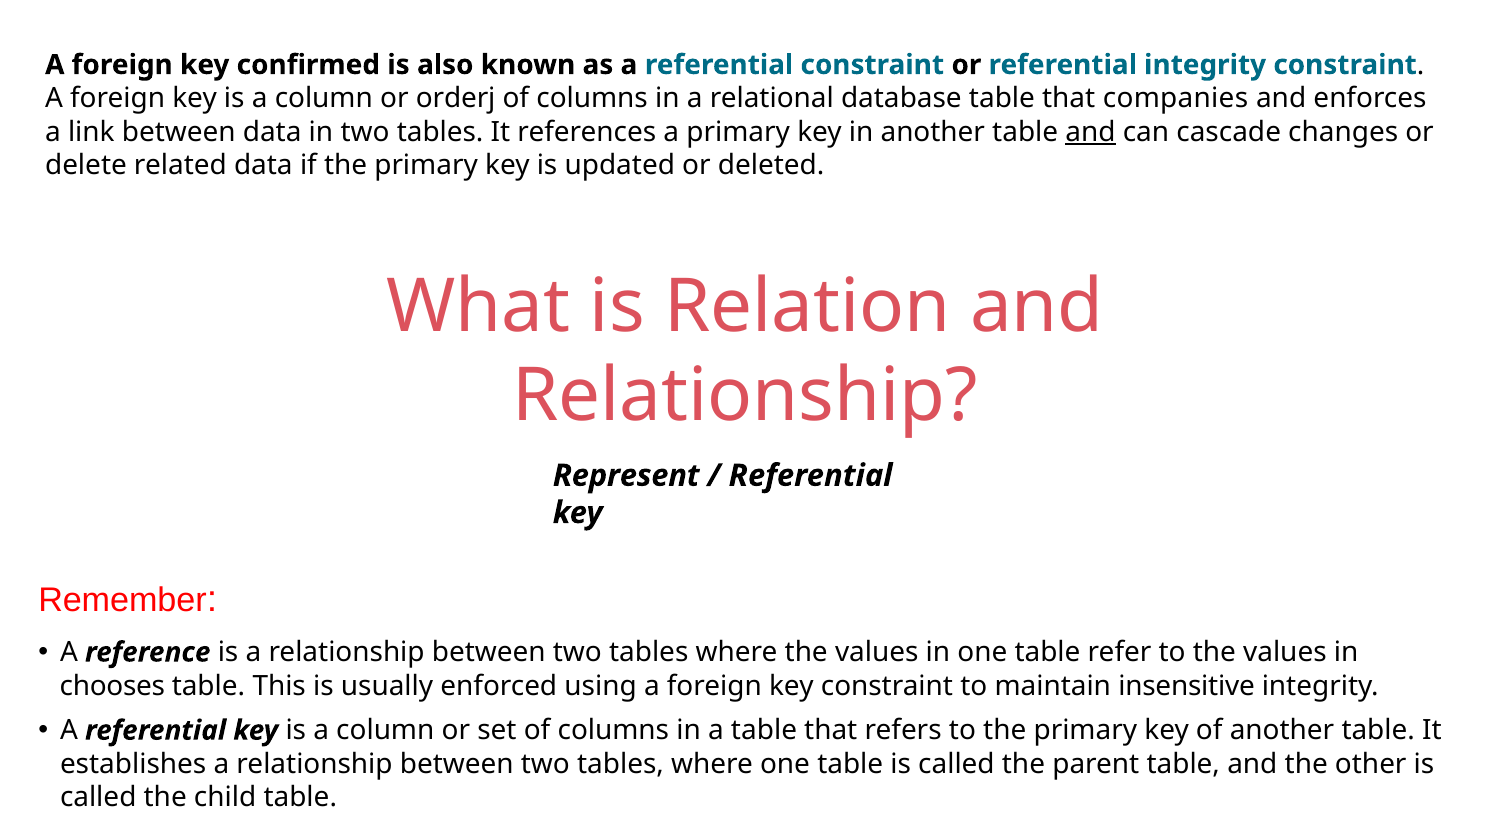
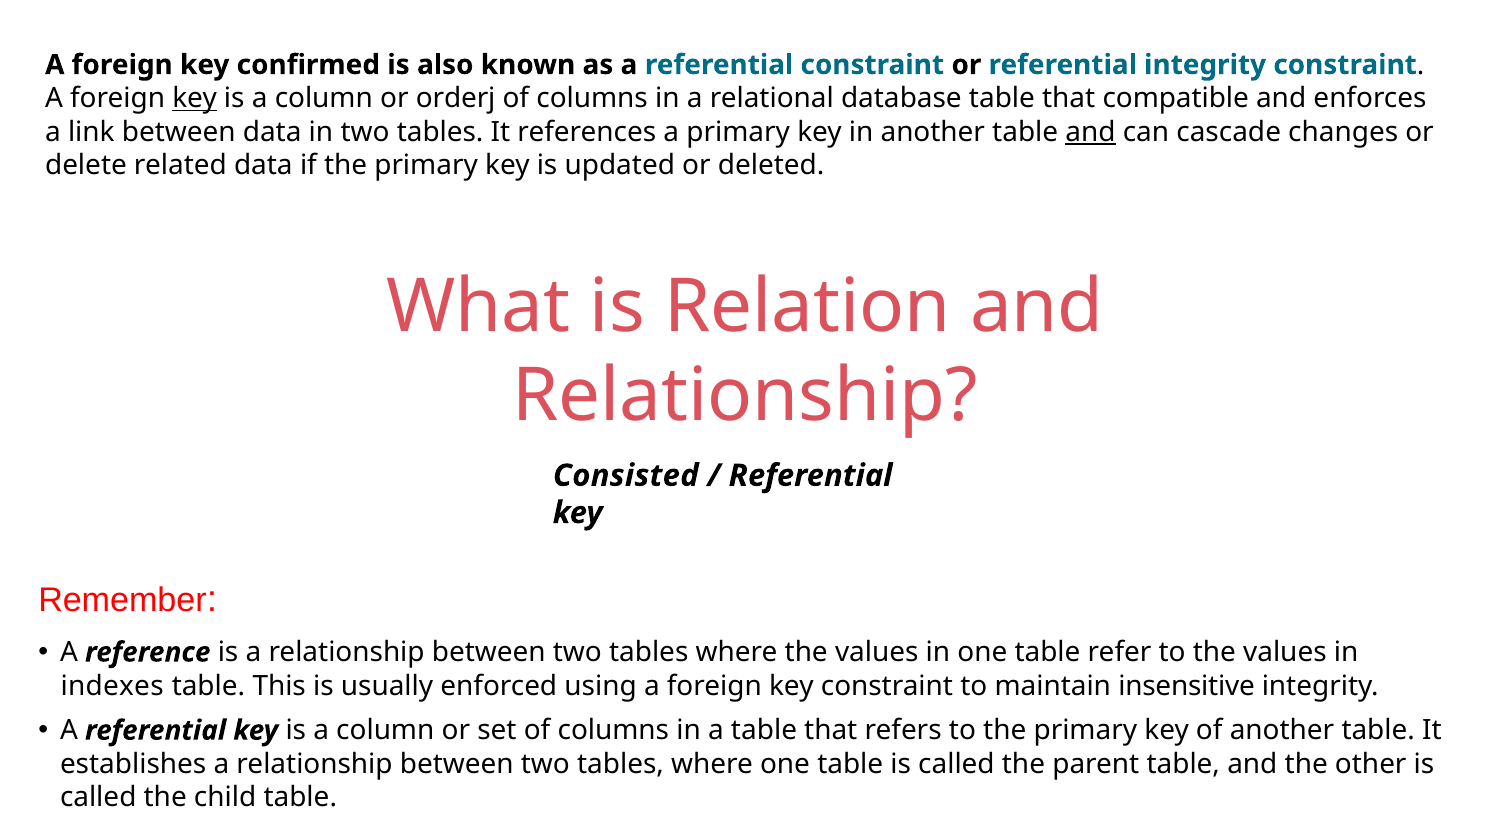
key at (195, 98) underline: none -> present
companies: companies -> compatible
Represent: Represent -> Consisted
chooses: chooses -> indexes
